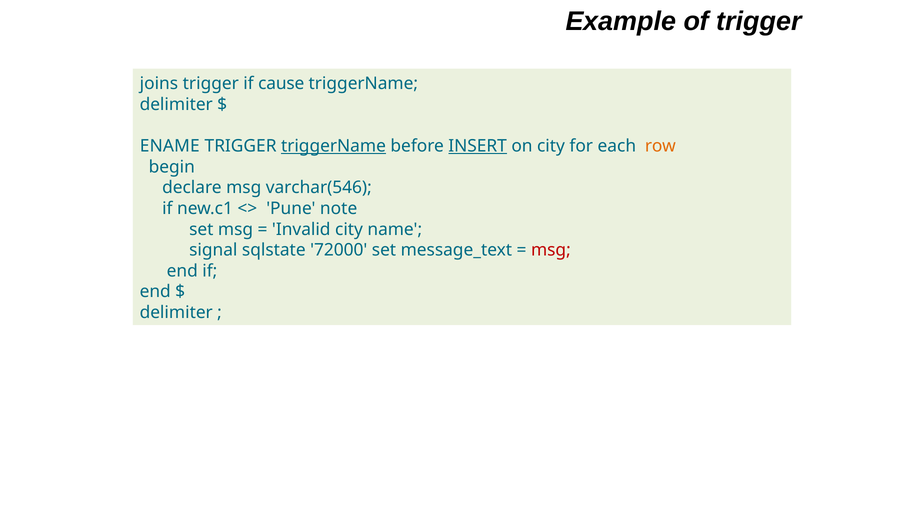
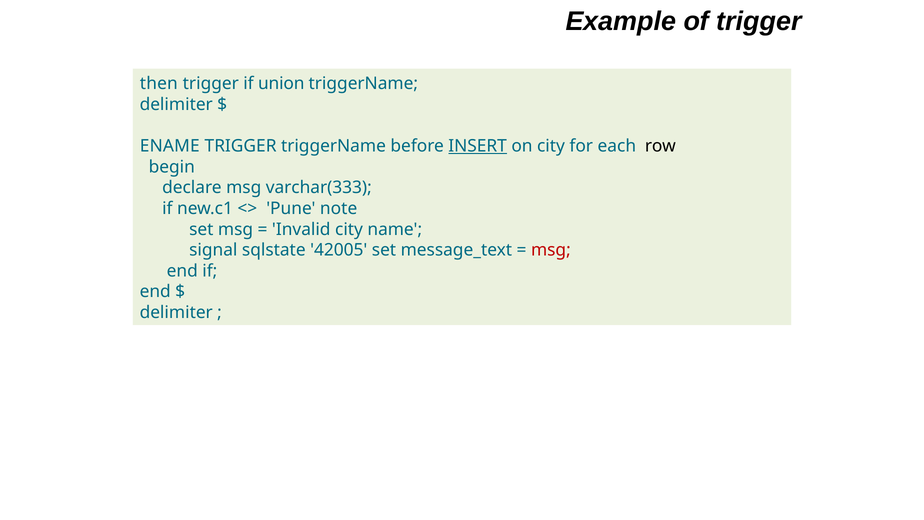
joins: joins -> then
cause: cause -> union
triggerName at (333, 146) underline: present -> none
row colour: orange -> black
varchar(546: varchar(546 -> varchar(333
72000: 72000 -> 42005
